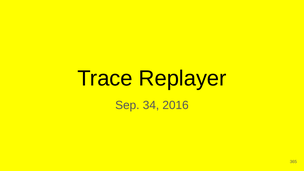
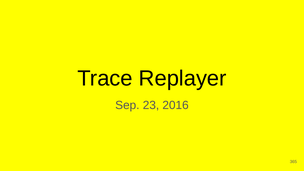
34: 34 -> 23
